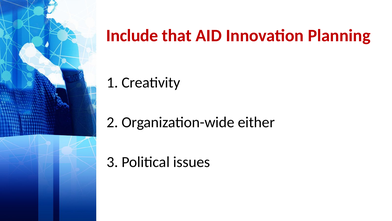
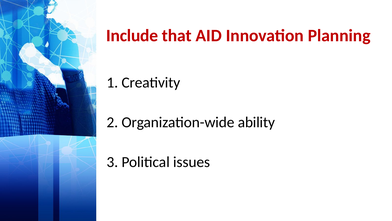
either: either -> ability
